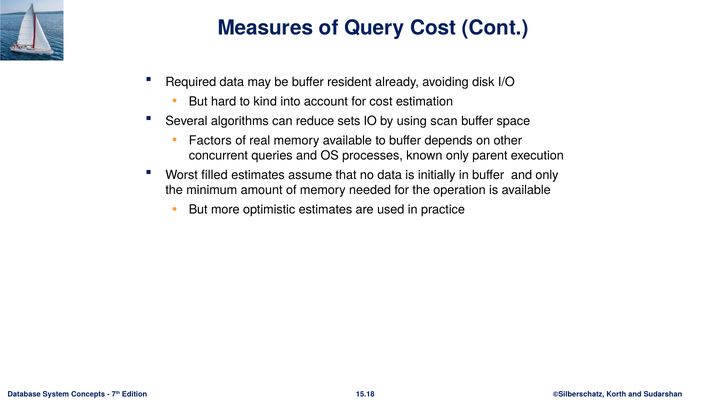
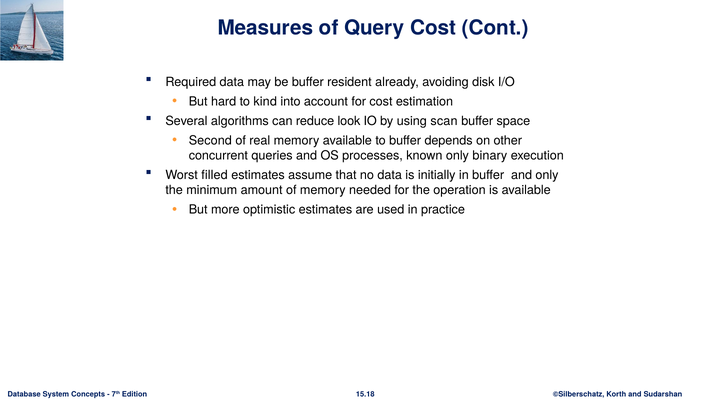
sets: sets -> look
Factors: Factors -> Second
parent: parent -> binary
